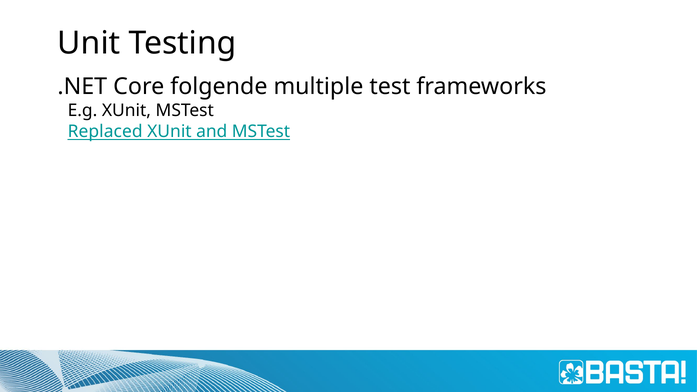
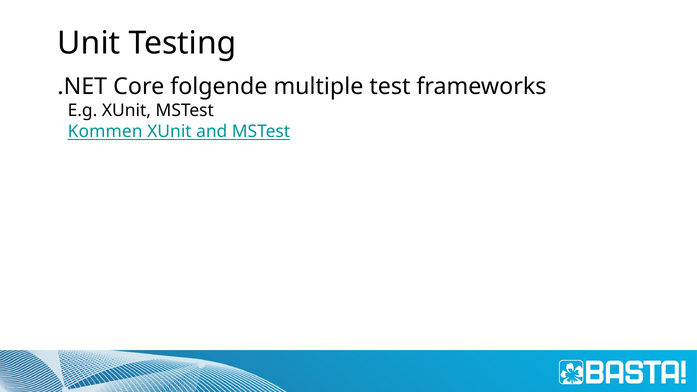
Replaced: Replaced -> Kommen
